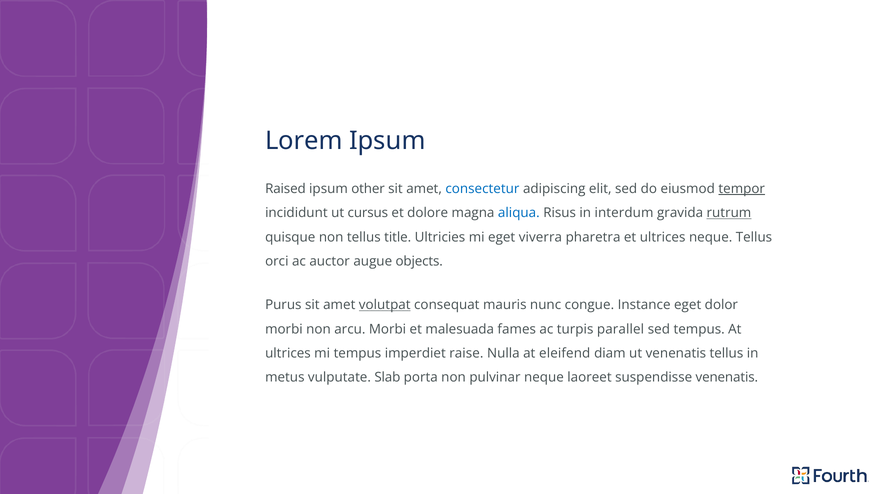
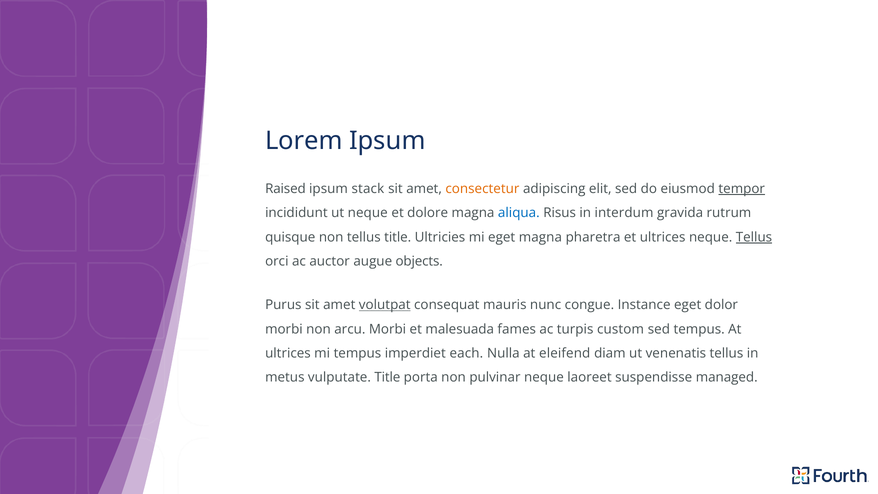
other: other -> stack
consectetur colour: blue -> orange
ut cursus: cursus -> neque
rutrum underline: present -> none
eget viverra: viverra -> magna
Tellus at (754, 237) underline: none -> present
parallel: parallel -> custom
raise: raise -> each
vulputate Slab: Slab -> Title
suspendisse venenatis: venenatis -> managed
